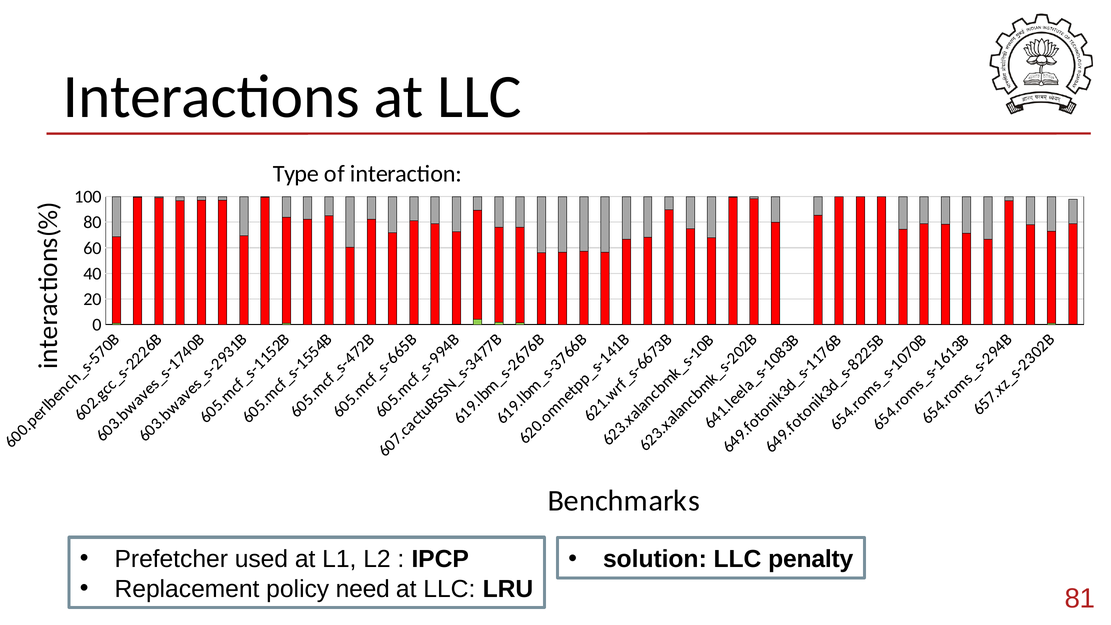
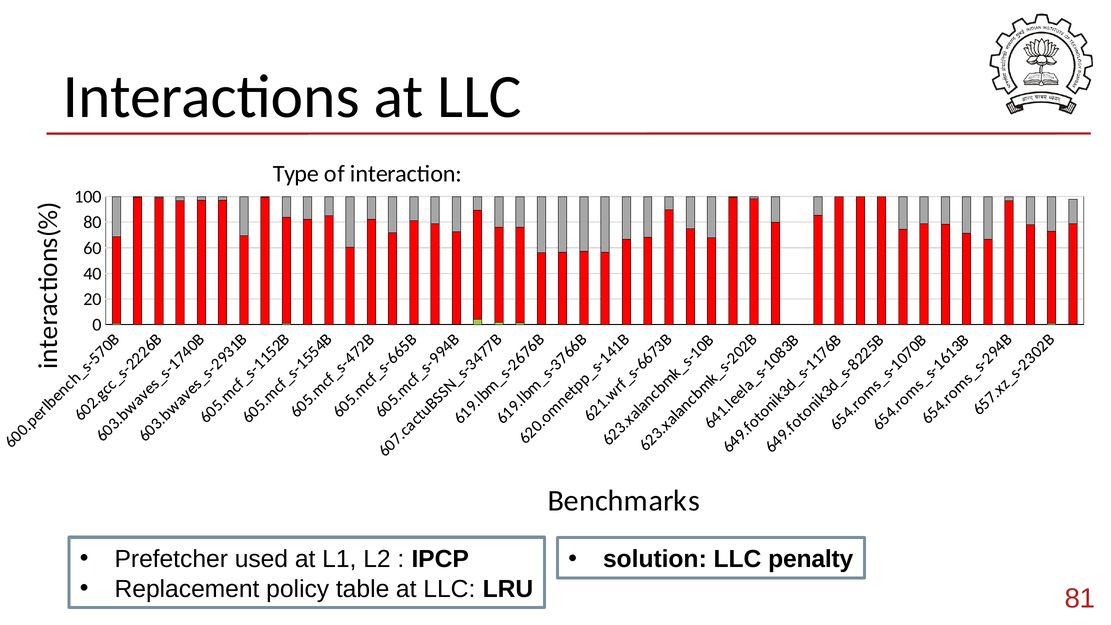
need: need -> table
